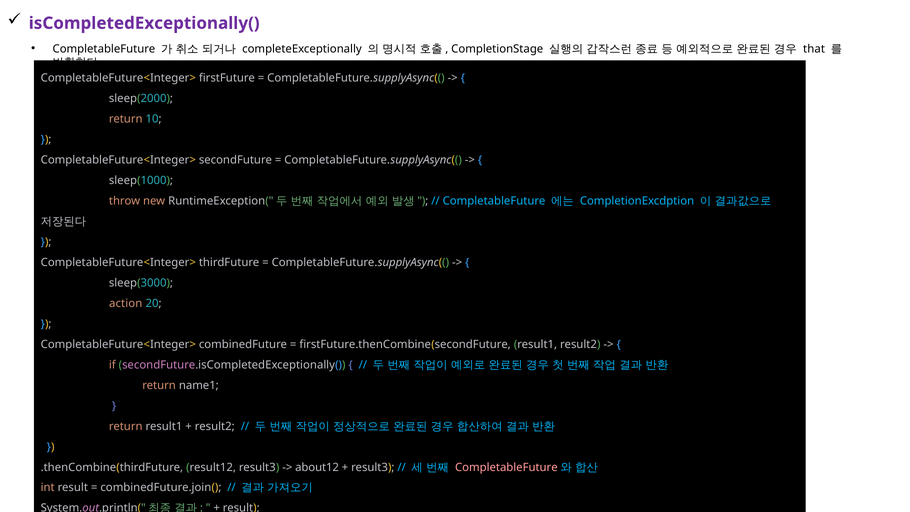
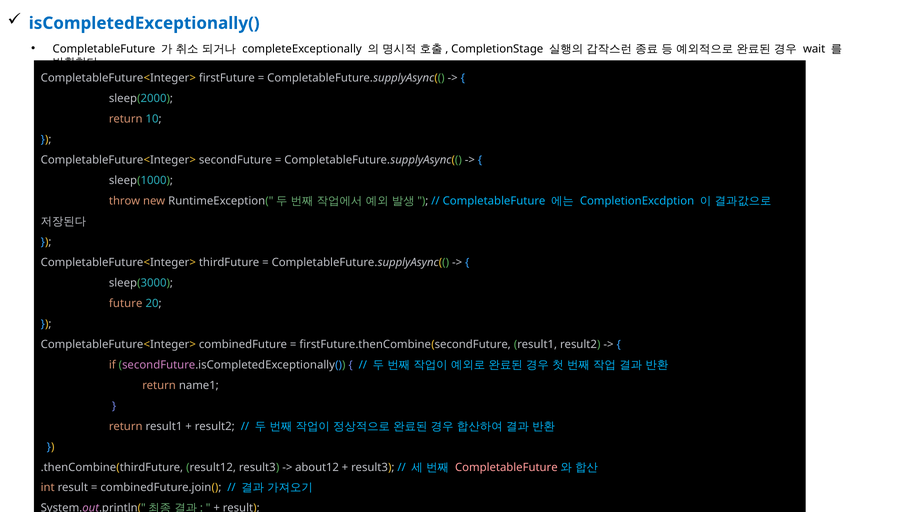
isCompletedExceptionally( colour: purple -> blue
that: that -> wait
action: action -> future
